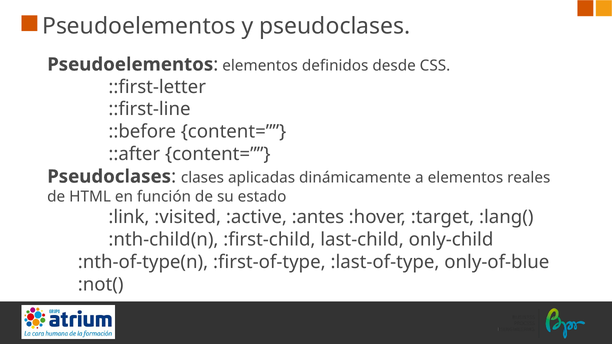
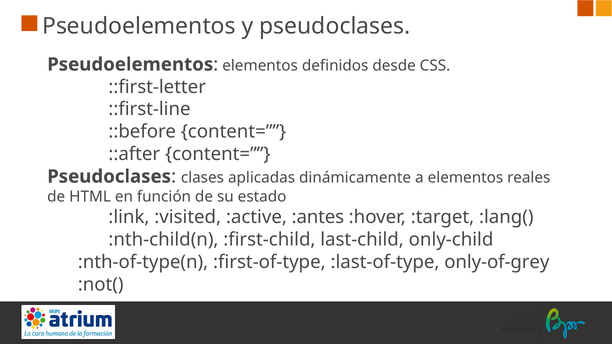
only-of-blue: only-of-blue -> only-of-grey
